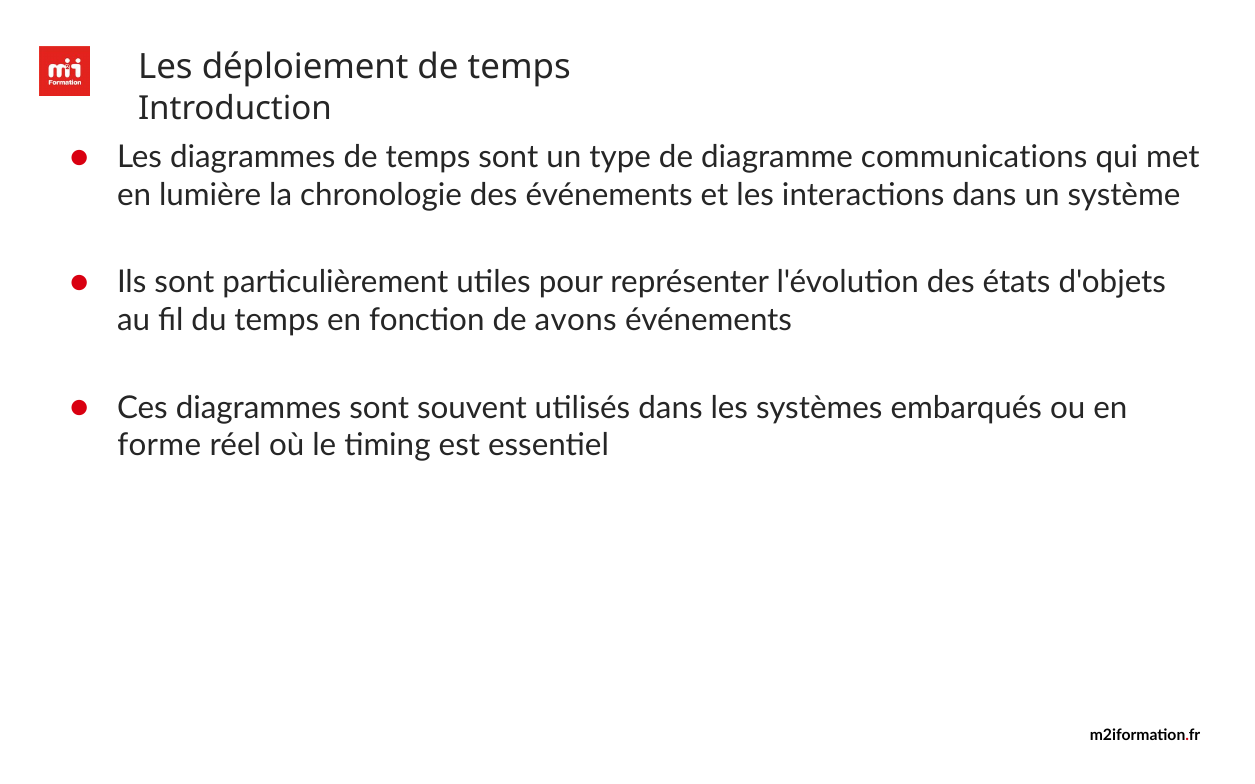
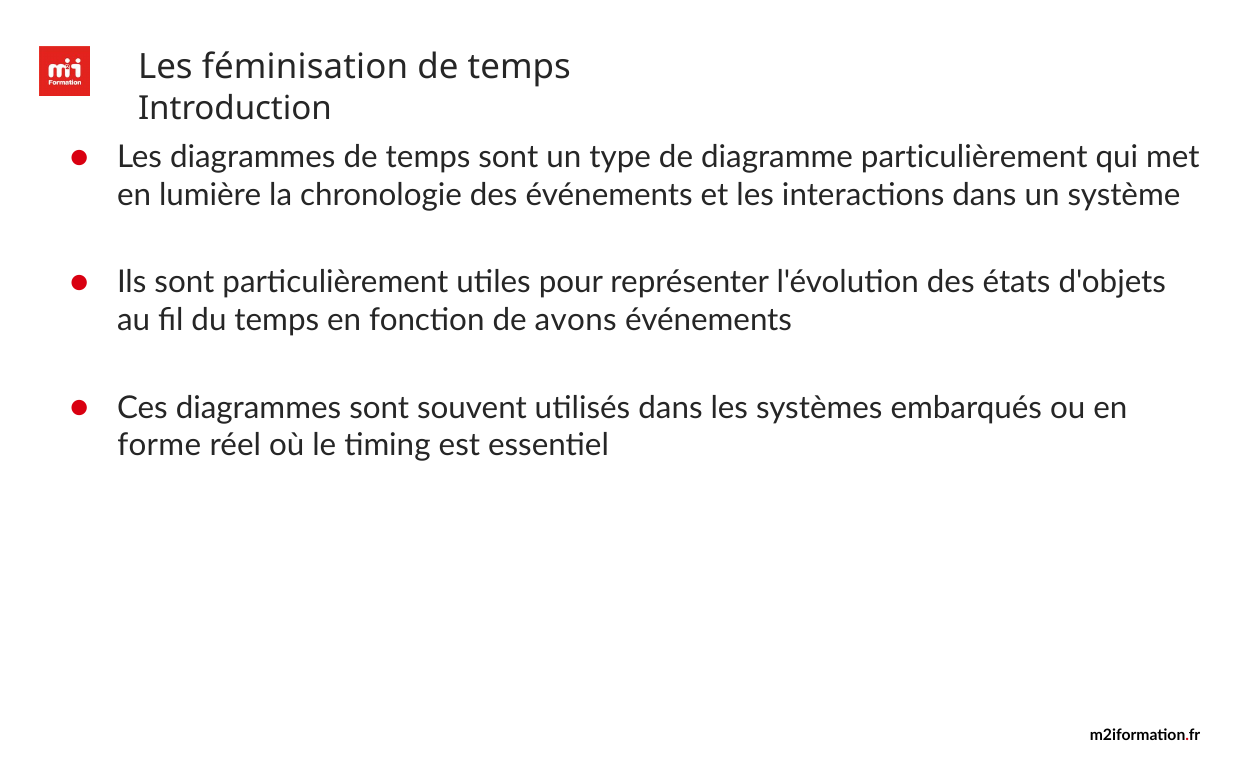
déploiement: déploiement -> féminisation
diagramme communications: communications -> particulièrement
